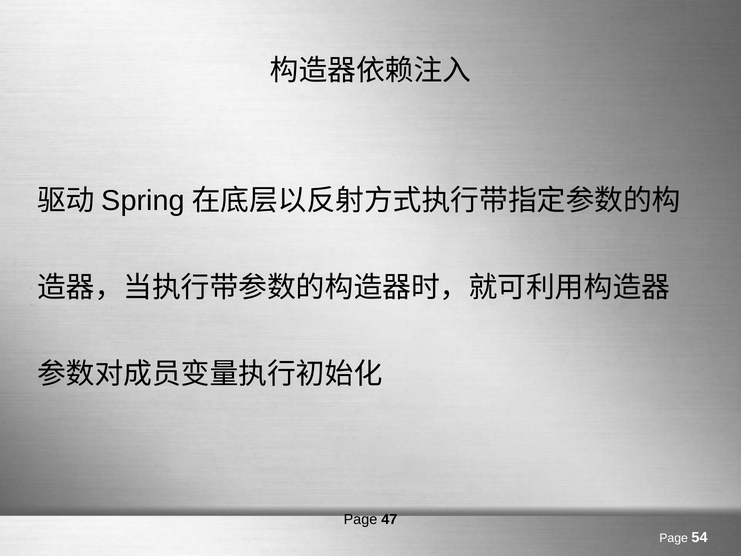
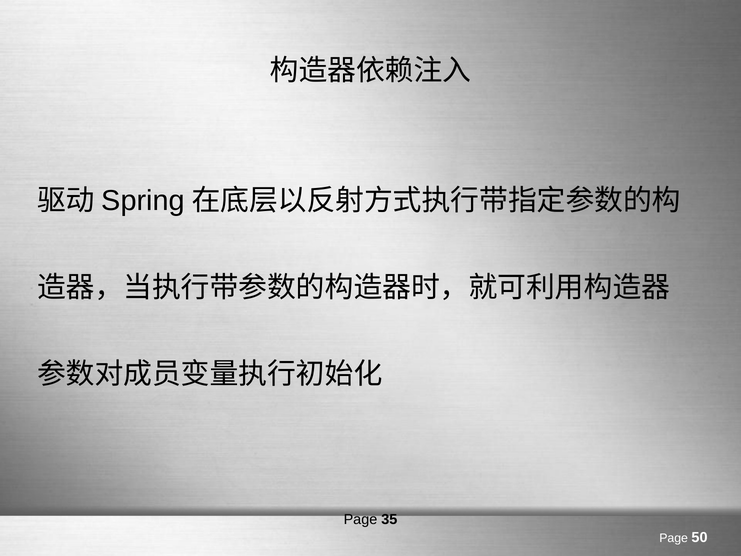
47: 47 -> 35
54: 54 -> 50
